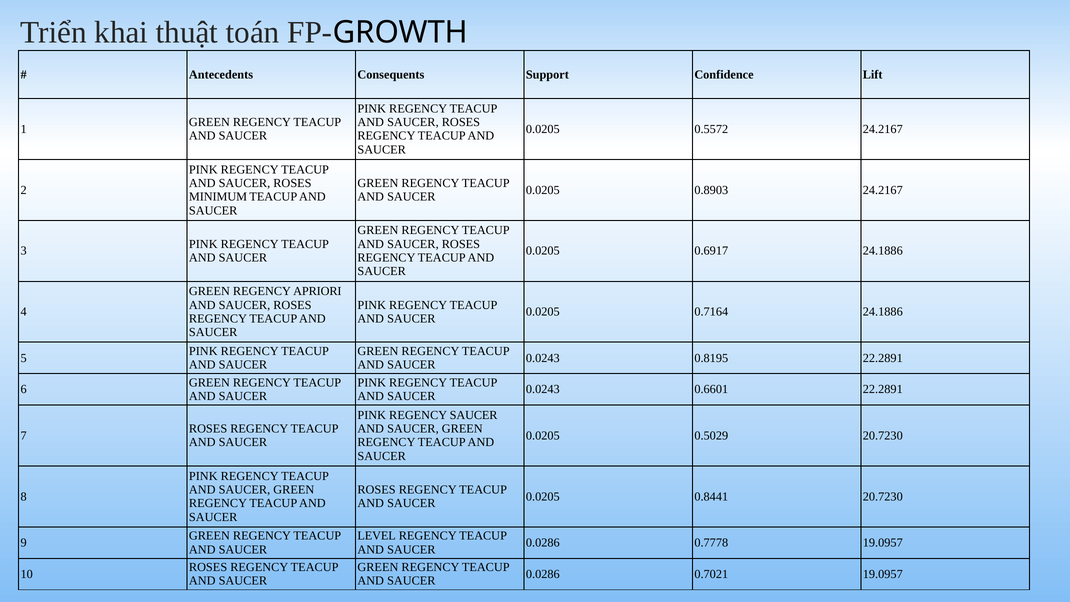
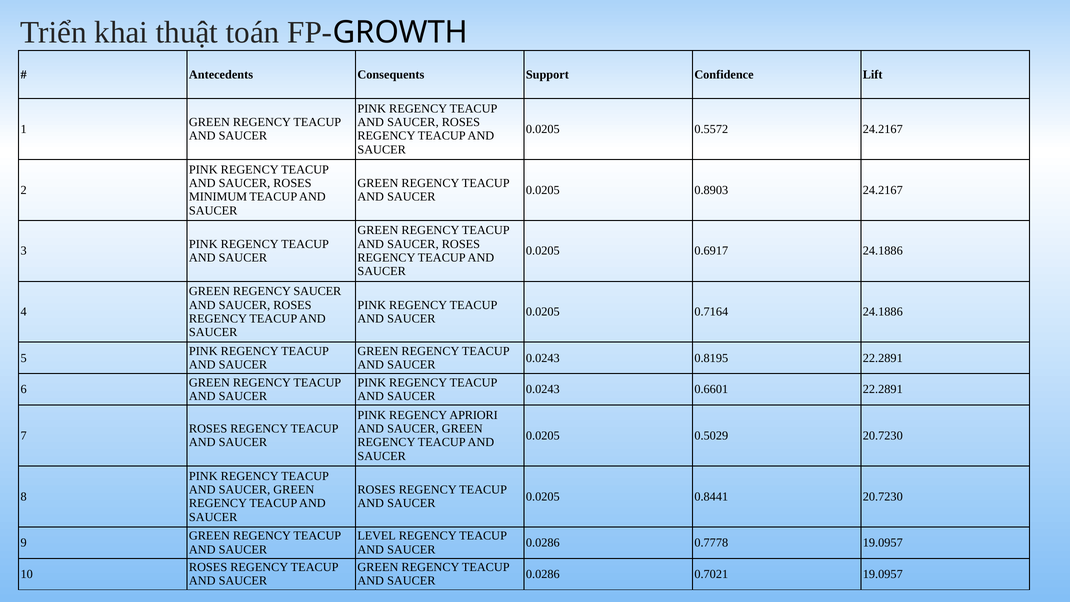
REGENCY APRIORI: APRIORI -> SAUCER
REGENCY SAUCER: SAUCER -> APRIORI
